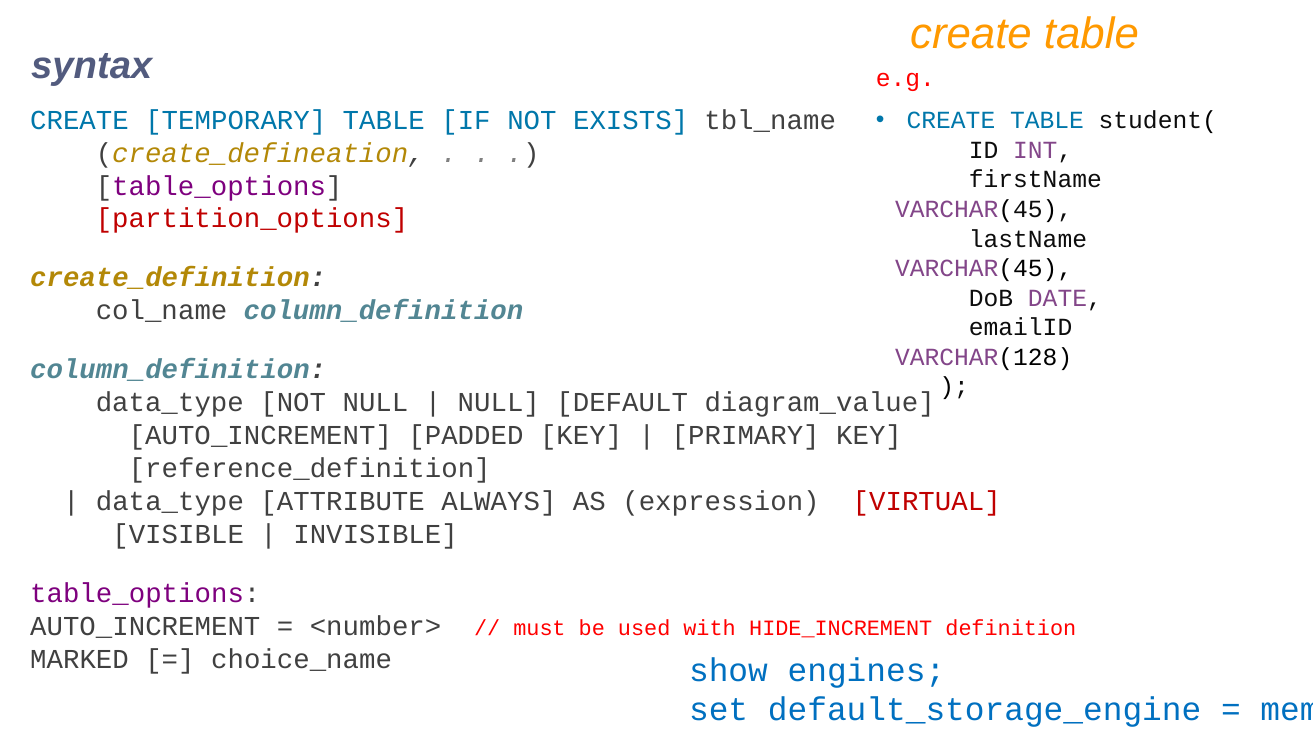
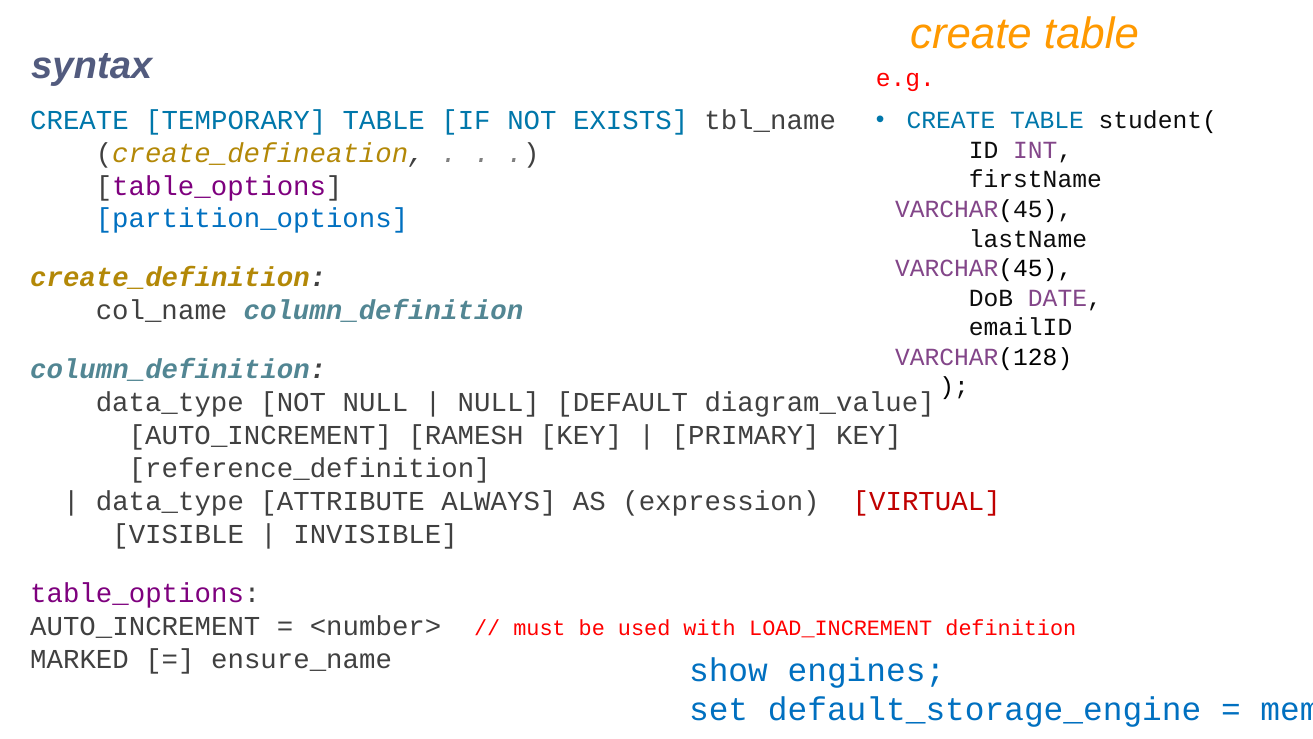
partition_options colour: red -> blue
PADDED: PADDED -> RAMESH
HIDE_INCREMENT: HIDE_INCREMENT -> LOAD_INCREMENT
choice_name: choice_name -> ensure_name
